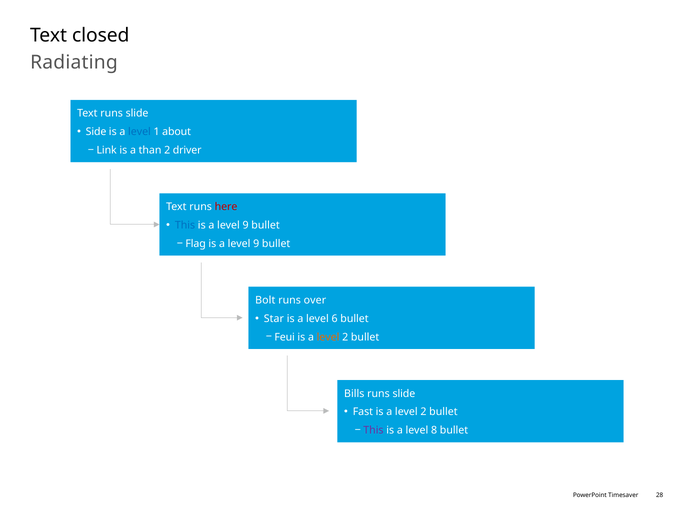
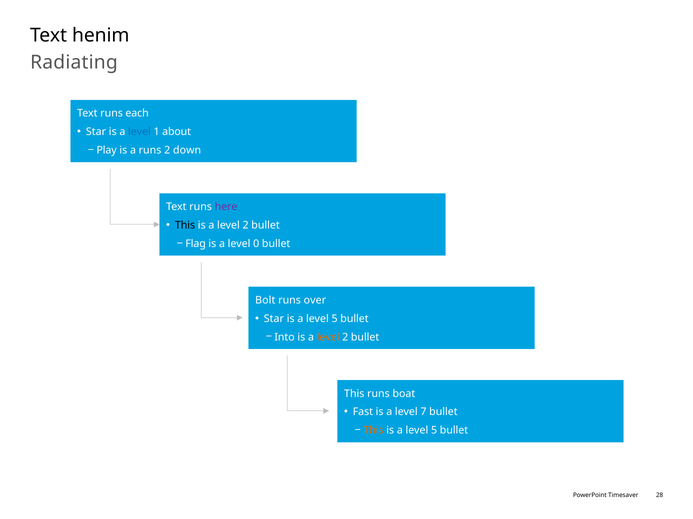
closed: closed -> henim
Text runs slide: slide -> each
Side at (96, 132): Side -> Star
Link: Link -> Play
a than: than -> runs
driver: driver -> down
here colour: red -> purple
This at (185, 226) colour: blue -> black
9 at (246, 226): 9 -> 2
9 at (256, 244): 9 -> 0
6 at (335, 319): 6 -> 5
Feui: Feui -> Into
Bills at (354, 394): Bills -> This
slide at (404, 394): slide -> boat
2 at (423, 413): 2 -> 7
This at (373, 431) colour: purple -> orange
8 at (434, 431): 8 -> 5
